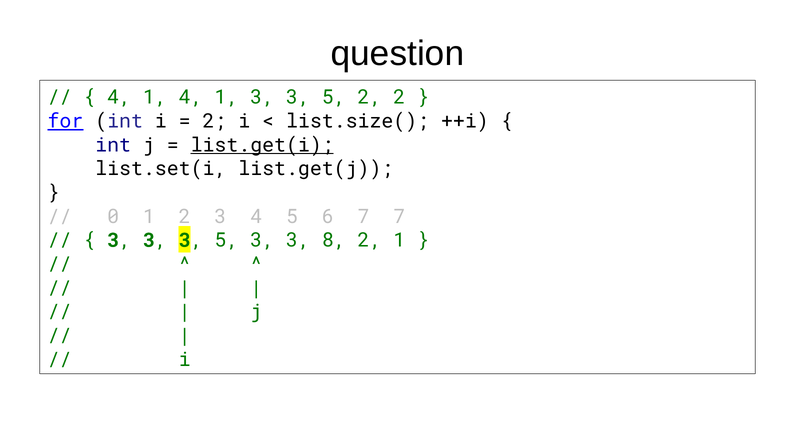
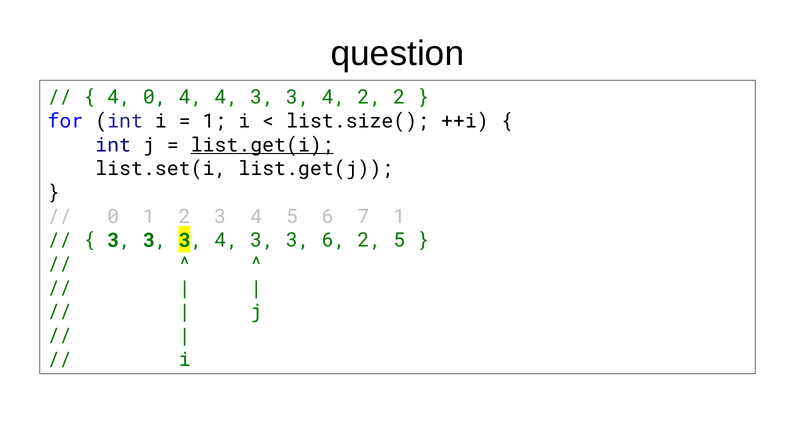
1 at (155, 97): 1 -> 0
1 at (226, 97): 1 -> 4
5 at (334, 97): 5 -> 4
for underline: present -> none
2 at (214, 121): 2 -> 1
7 7: 7 -> 1
3 3 3 5: 5 -> 4
3 8: 8 -> 6
2 1: 1 -> 5
